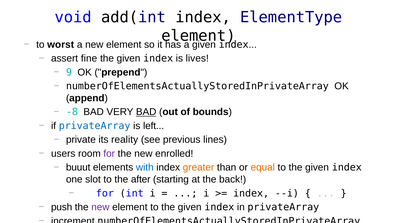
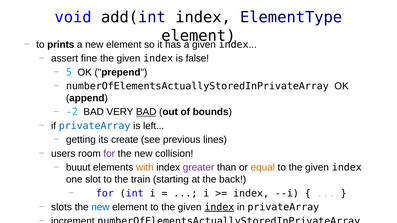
worst: worst -> prints
lives: lives -> false
9: 9 -> 5
-8: -8 -> -2
private: private -> getting
reality: reality -> create
enrolled: enrolled -> collision
with colour: blue -> orange
greater colour: orange -> purple
after: after -> train
push: push -> slots
new at (100, 207) colour: purple -> blue
index at (219, 207) underline: none -> present
